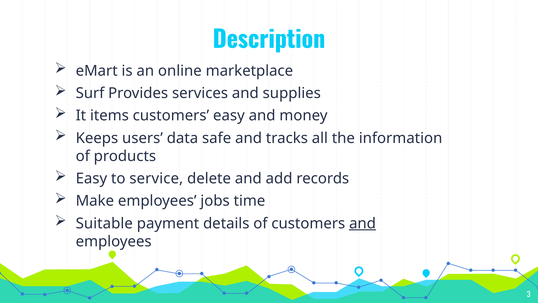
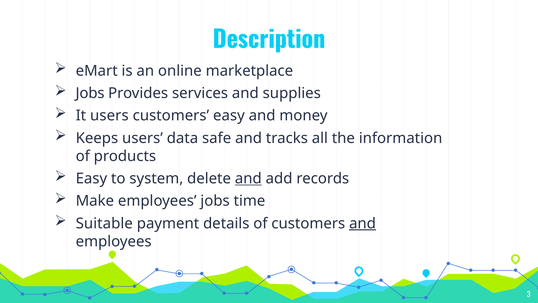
Surf at (90, 93): Surf -> Jobs
It items: items -> users
service: service -> system
and at (248, 178) underline: none -> present
